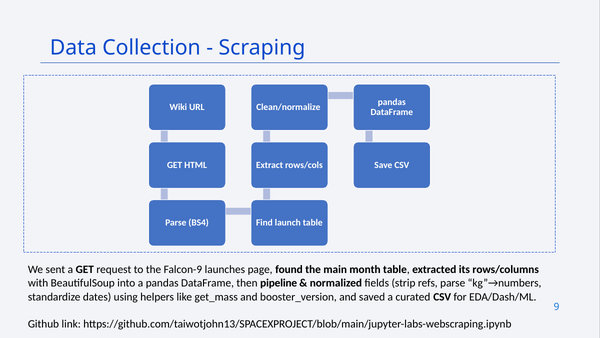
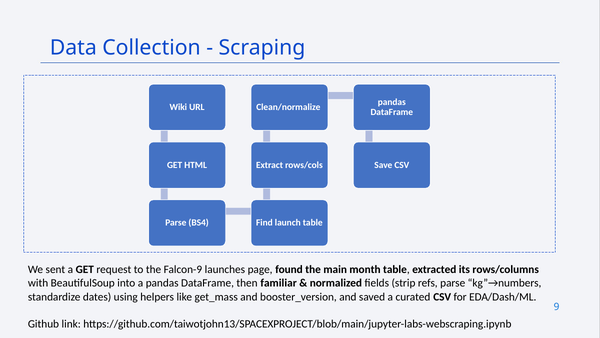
pipeline: pipeline -> familiar
